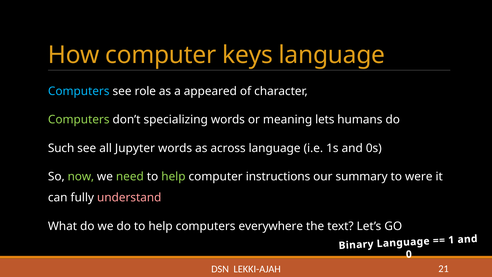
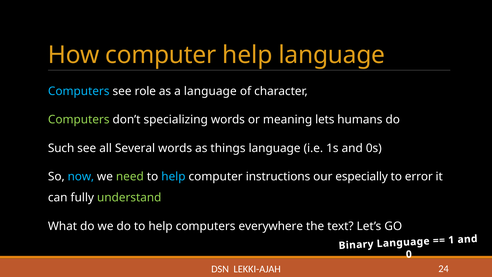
computer keys: keys -> help
a appeared: appeared -> language
Jupyter: Jupyter -> Several
across: across -> things
now colour: light green -> light blue
help at (173, 176) colour: light green -> light blue
summary: summary -> especially
were: were -> error
understand colour: pink -> light green
21: 21 -> 24
